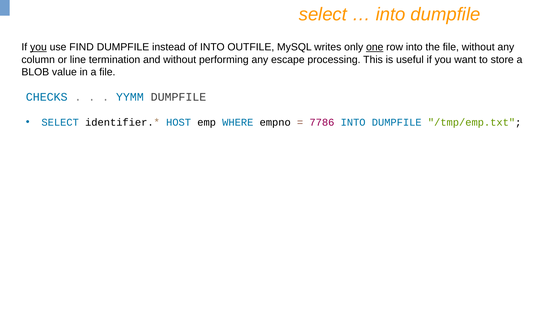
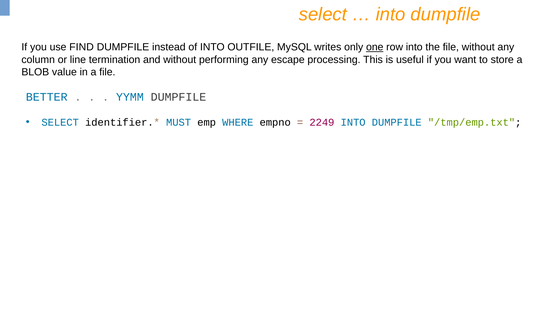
you at (38, 47) underline: present -> none
CHECKS: CHECKS -> BETTER
HOST: HOST -> MUST
7786: 7786 -> 2249
